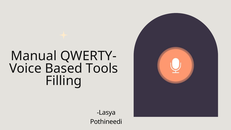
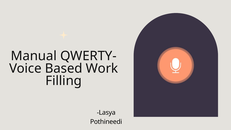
Tools: Tools -> Work
